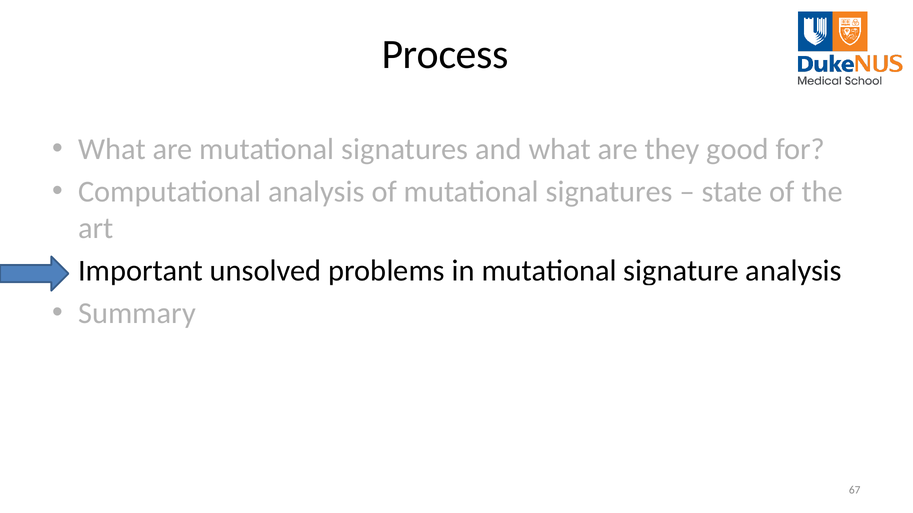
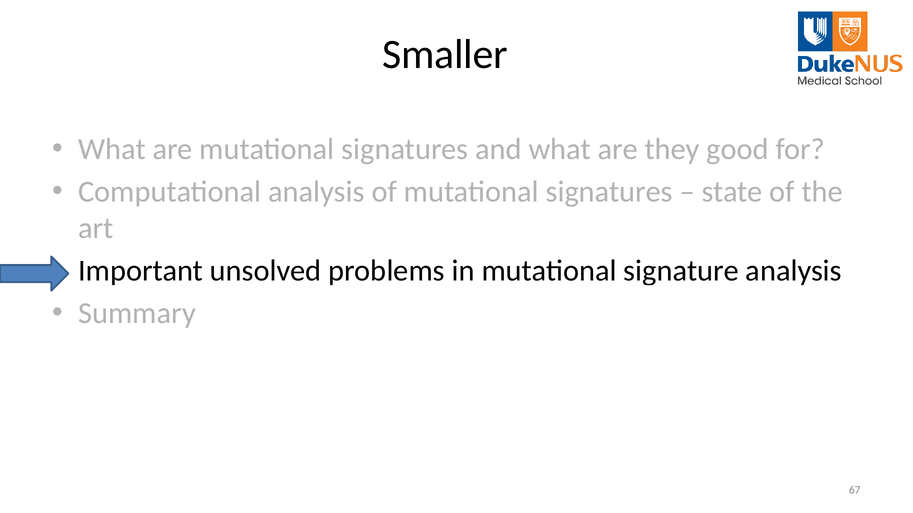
Process: Process -> Smaller
